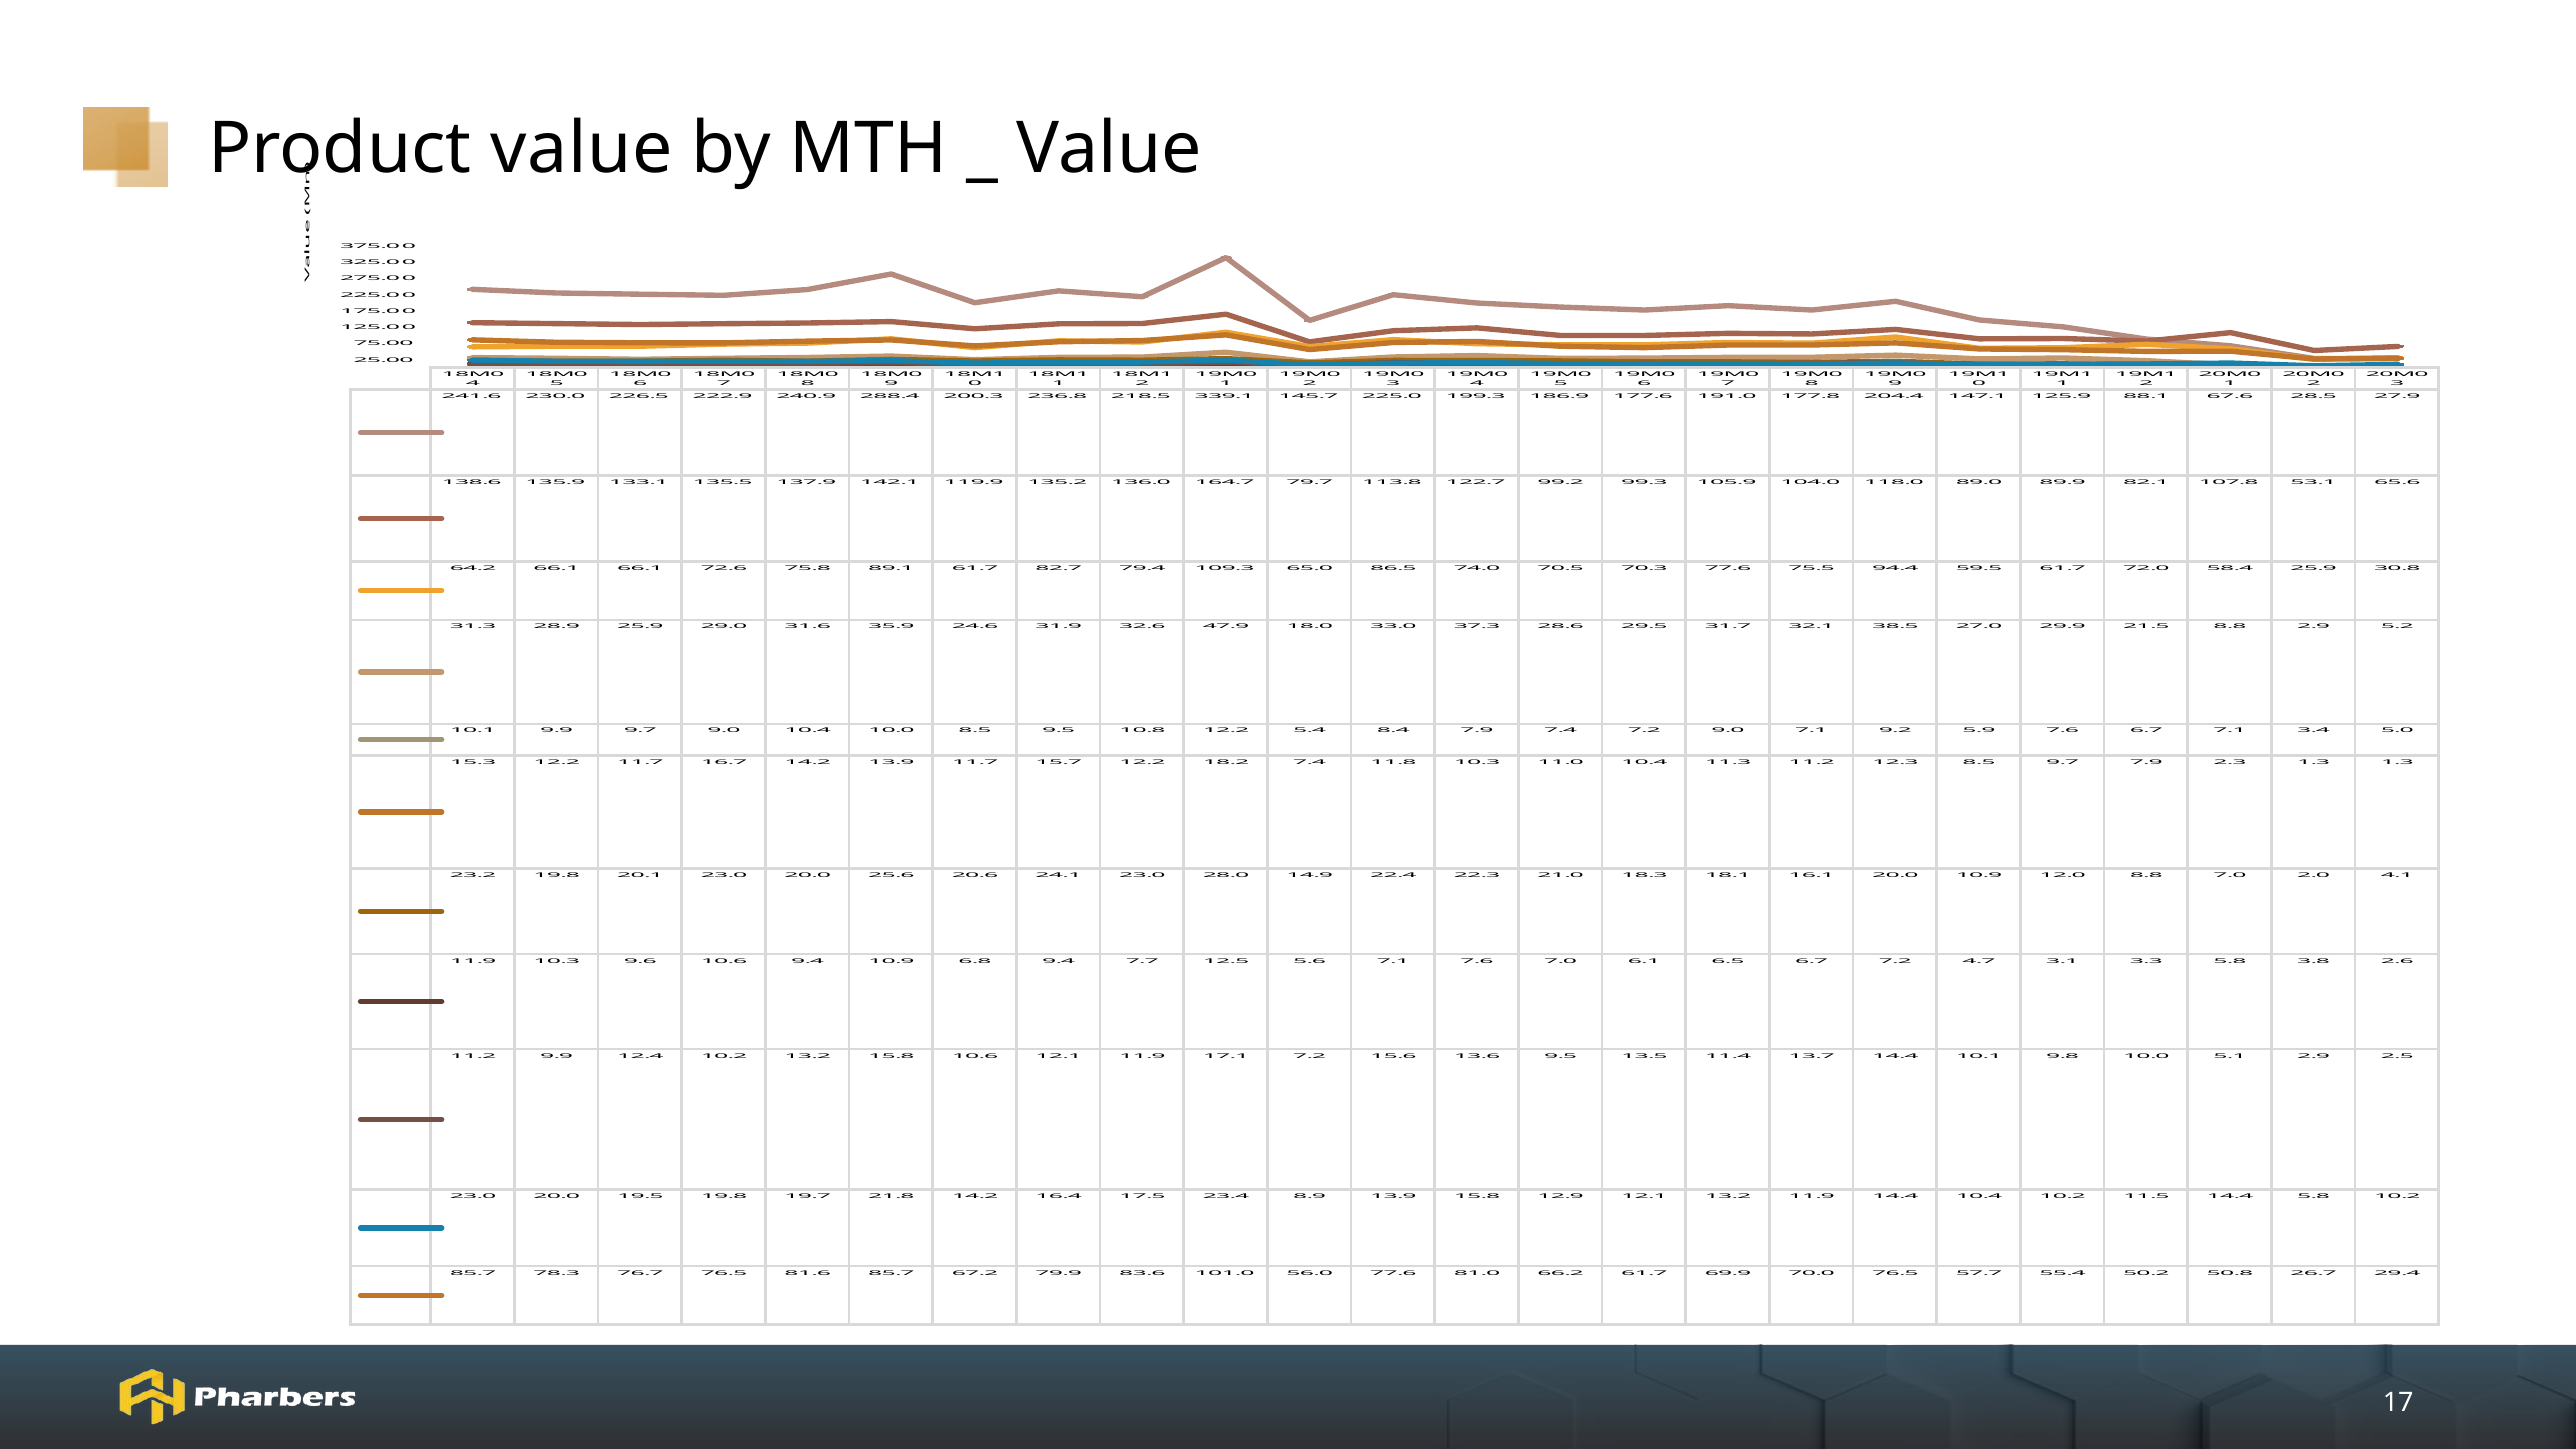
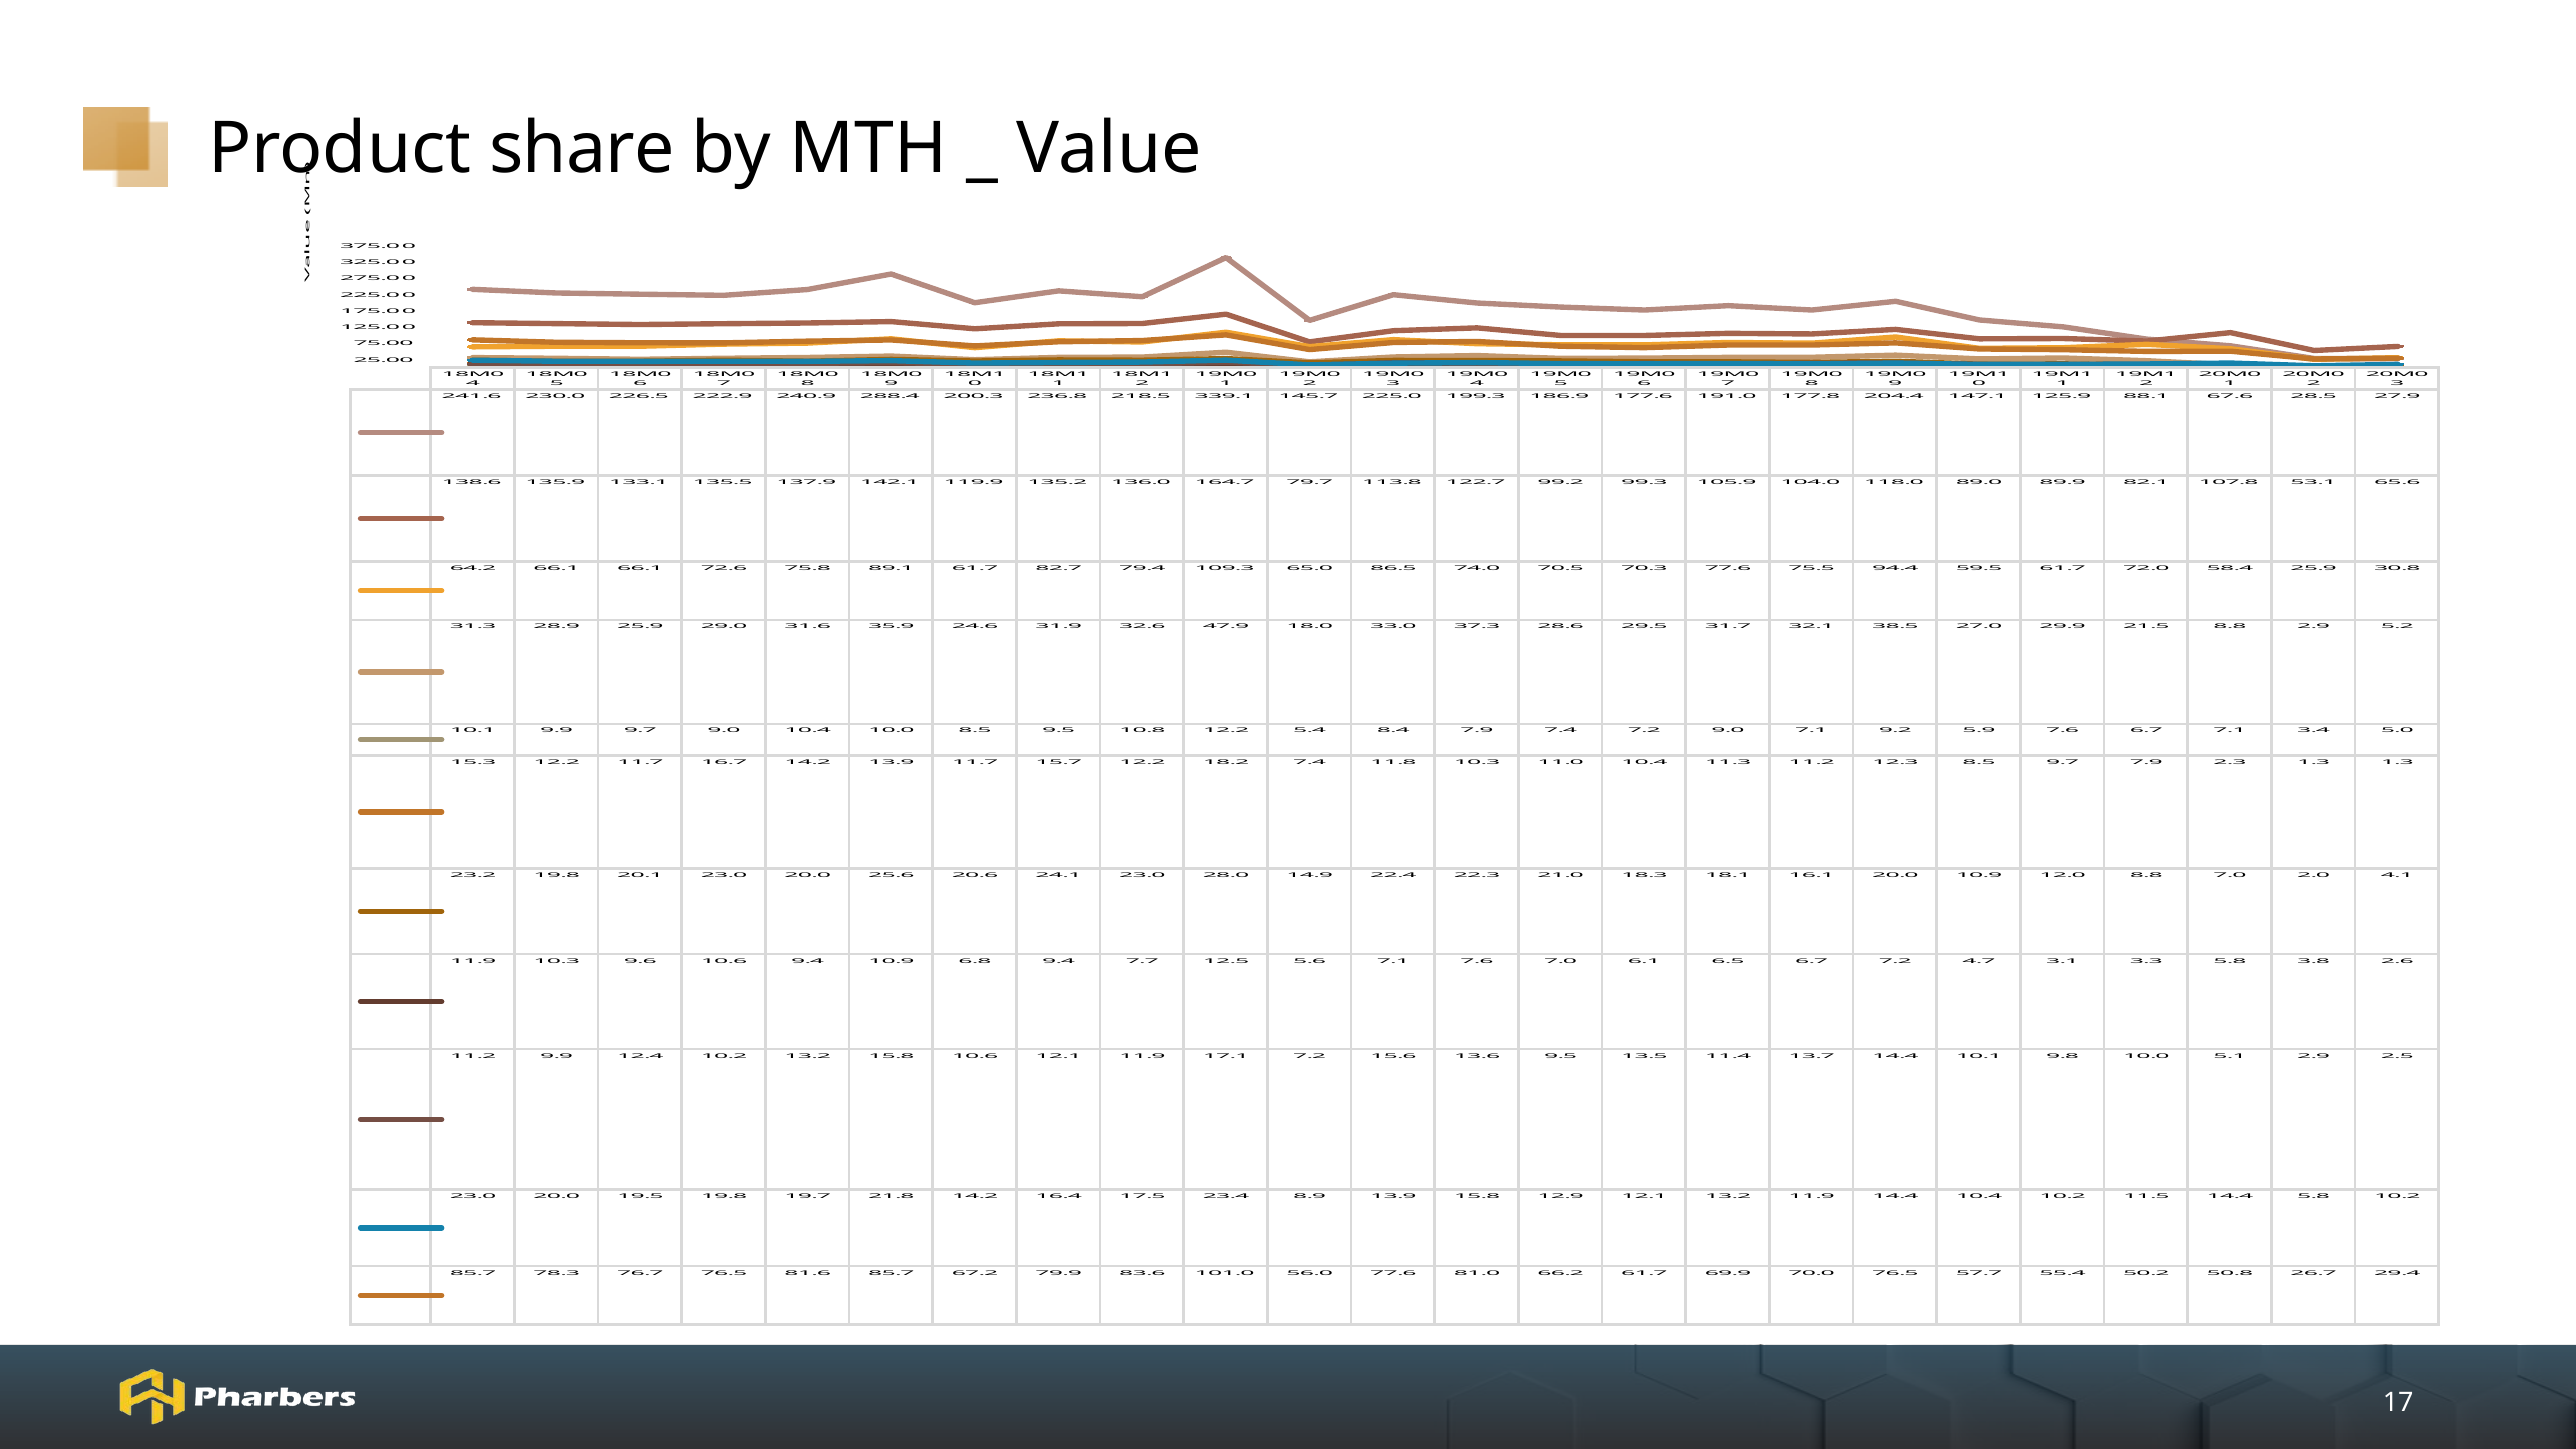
value at (581, 149): value -> share
